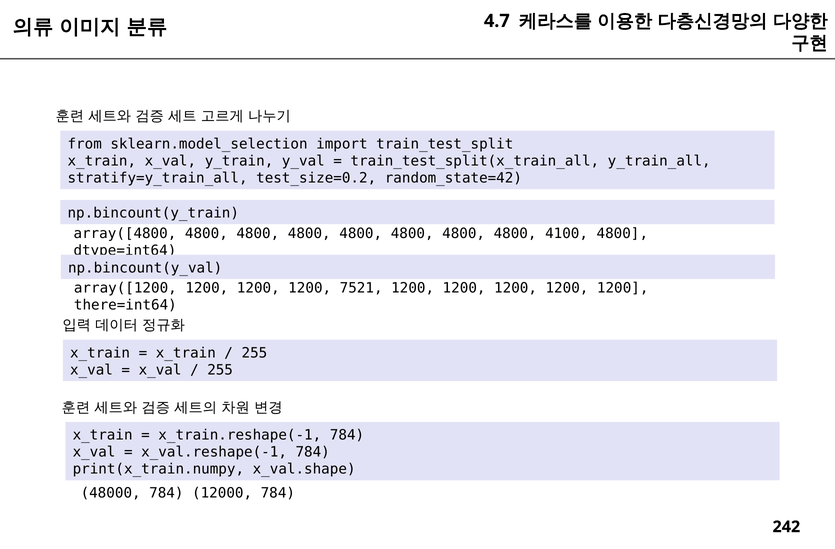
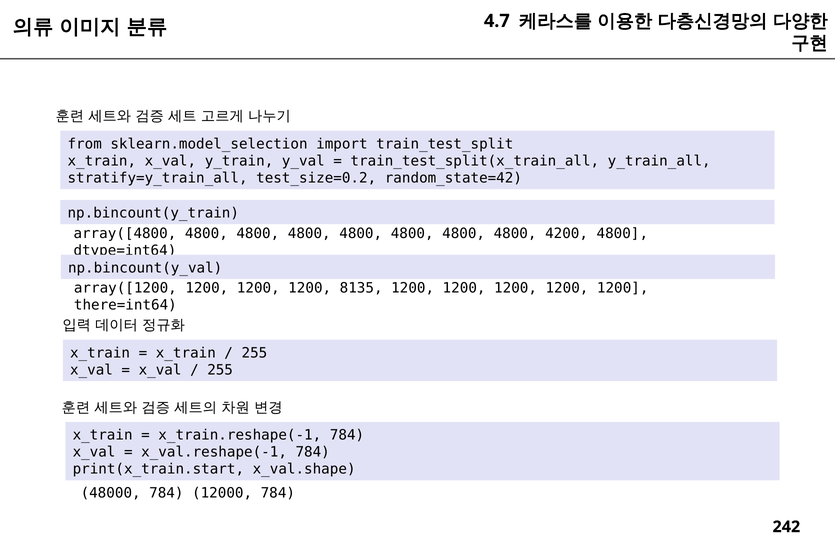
4100: 4100 -> 4200
7521: 7521 -> 8135
print(x_train.numpy: print(x_train.numpy -> print(x_train.start
